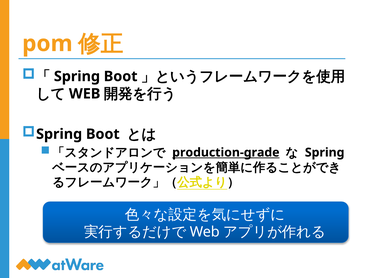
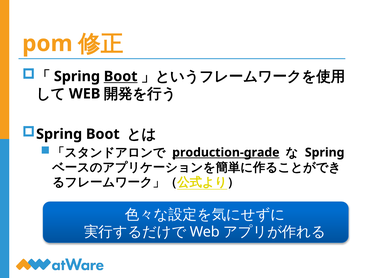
Boot at (121, 76) underline: none -> present
